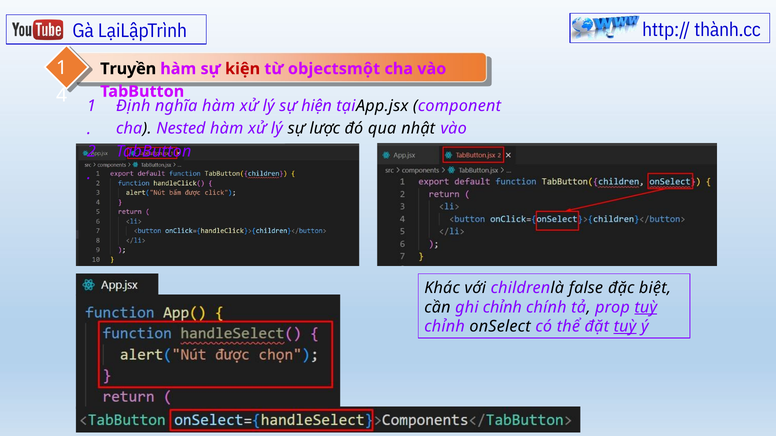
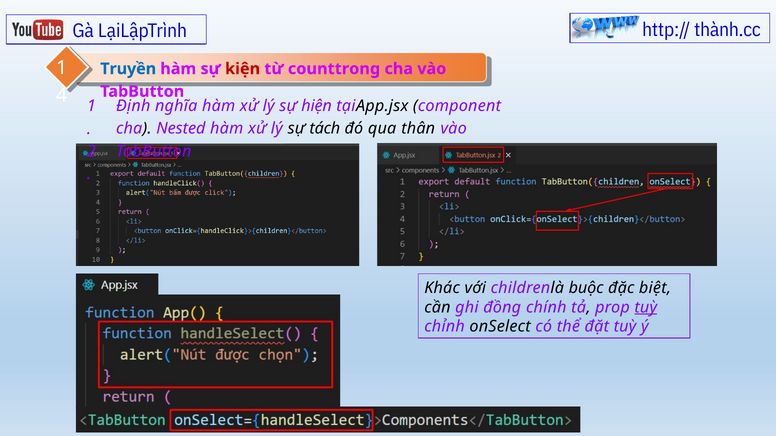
Truyền colour: black -> blue
objectsmột: objectsmột -> counttrong
lược: lược -> tách
nhật: nhật -> thân
false: false -> buộc
ghi chỉnh: chỉnh -> đồng
tuỳ at (625, 327) underline: present -> none
